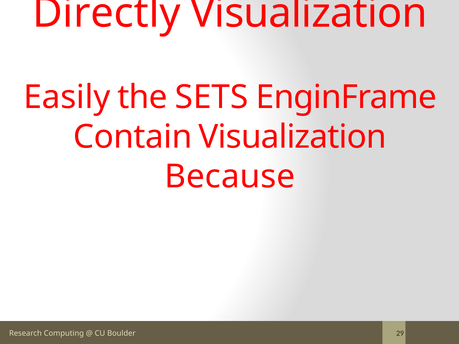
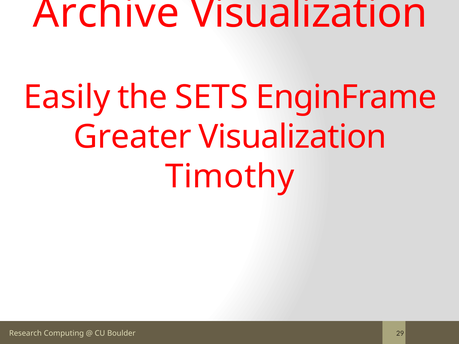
Directly: Directly -> Archive
Contain: Contain -> Greater
Because: Because -> Timothy
